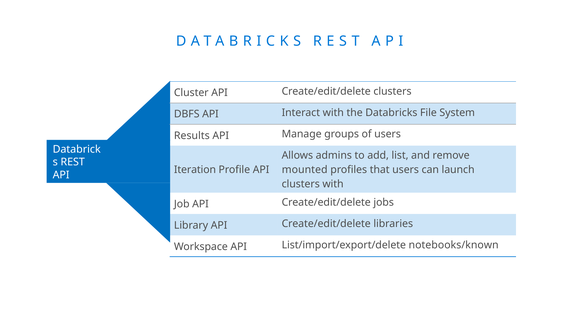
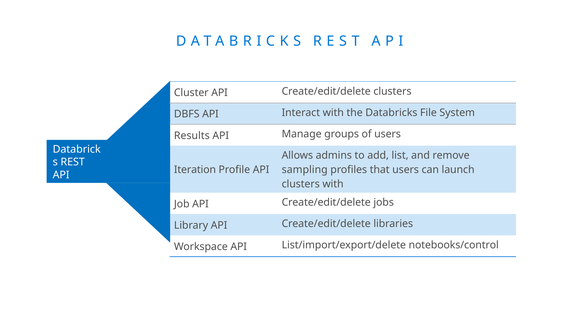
mounted: mounted -> sampling
notebooks/known: notebooks/known -> notebooks/control
